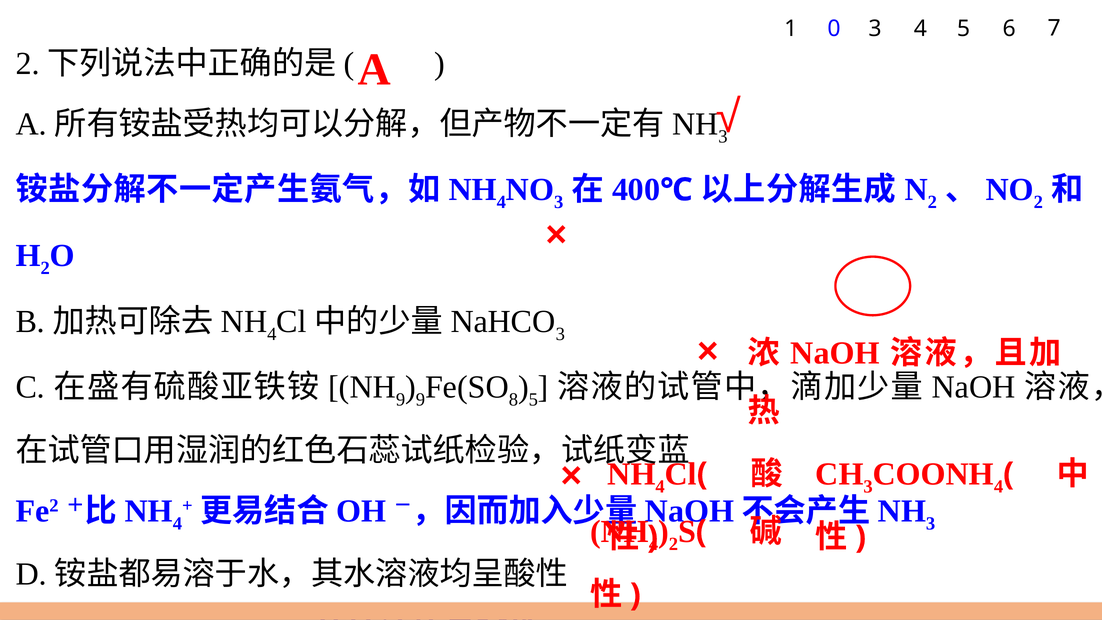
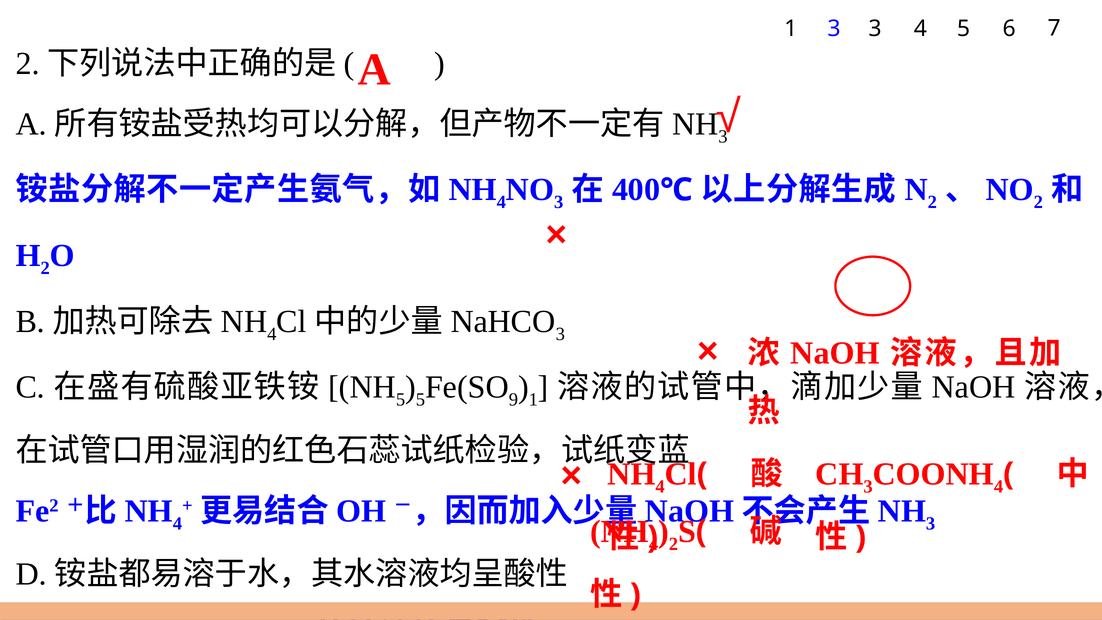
1 0: 0 -> 3
9 at (401, 400): 9 -> 5
9 at (420, 400): 9 -> 5
8: 8 -> 9
5 at (533, 400): 5 -> 1
